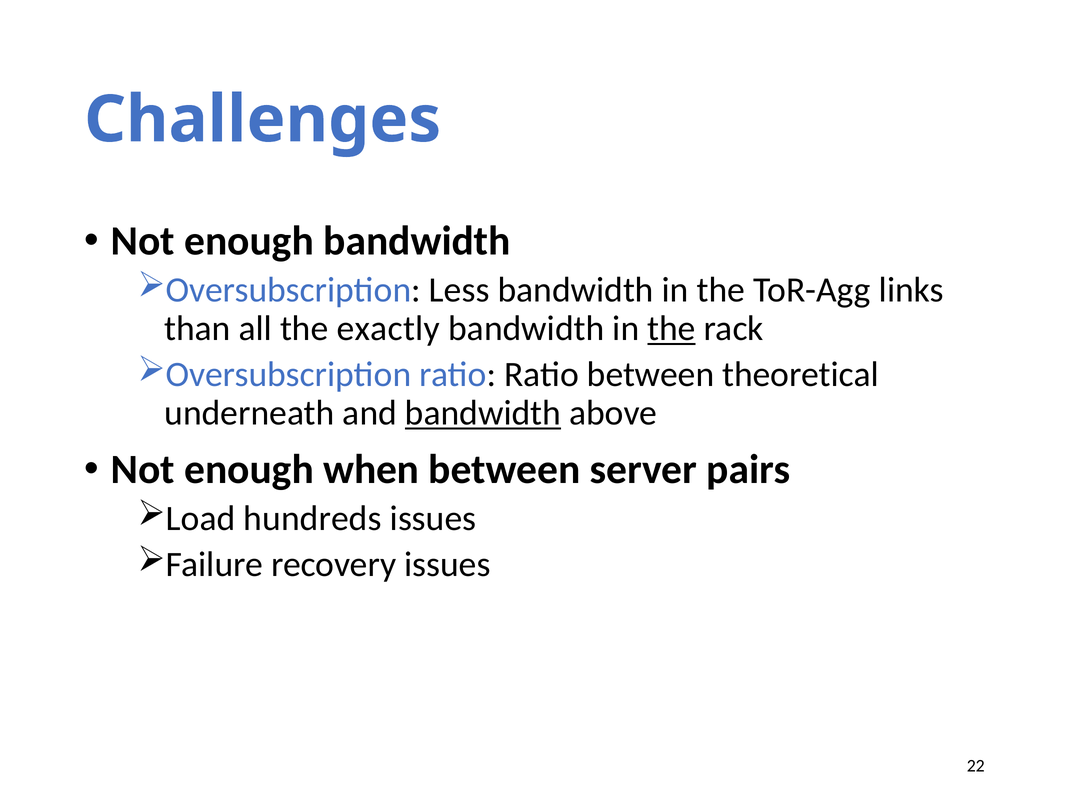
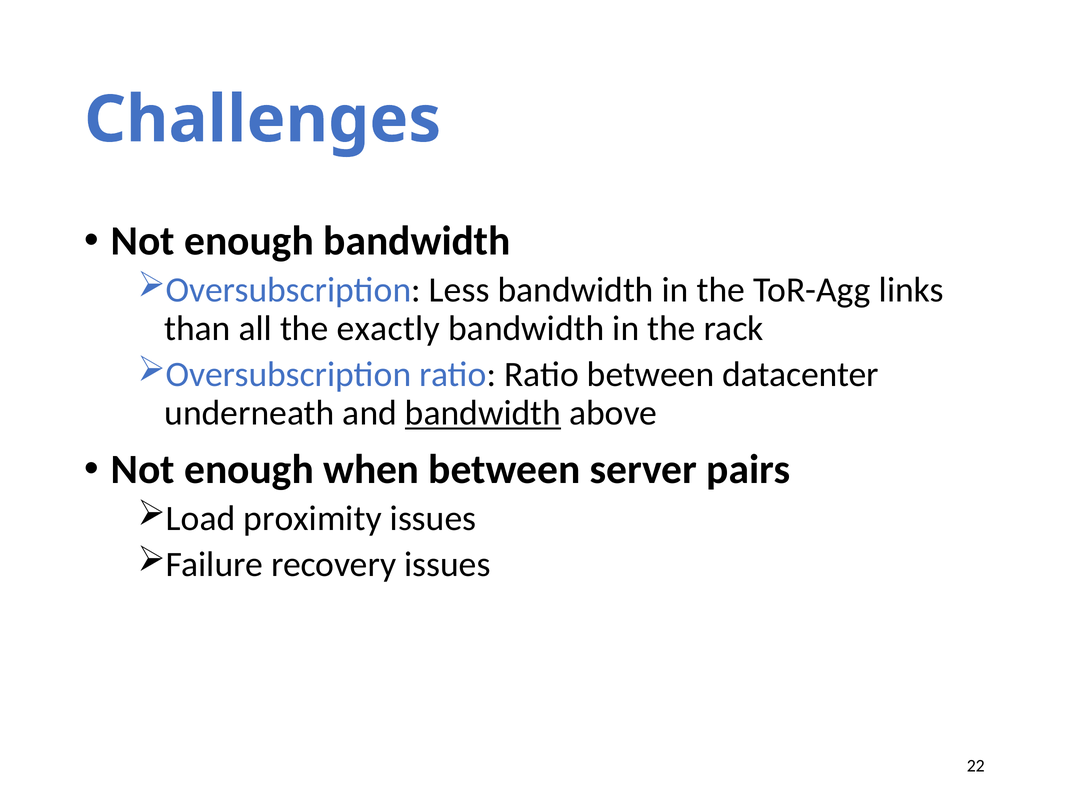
the at (672, 329) underline: present -> none
theoretical: theoretical -> datacenter
hundreds: hundreds -> proximity
